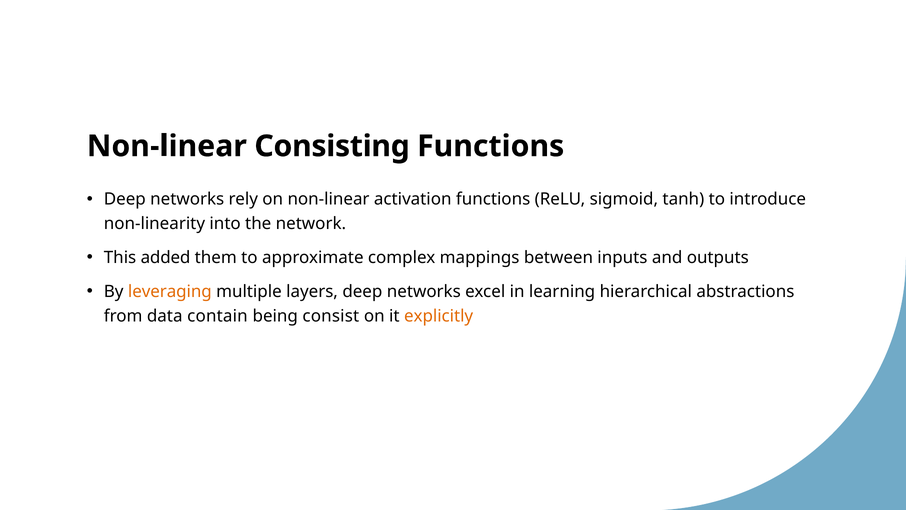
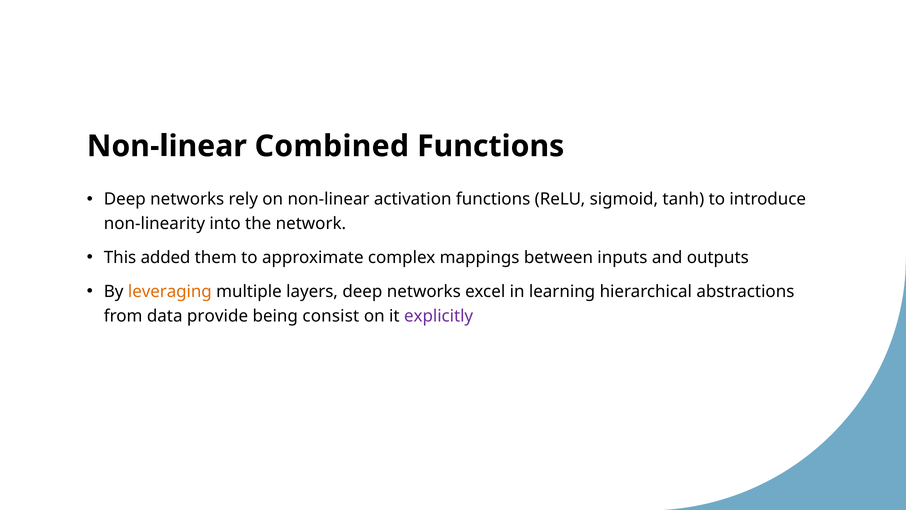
Consisting: Consisting -> Combined
contain: contain -> provide
explicitly colour: orange -> purple
